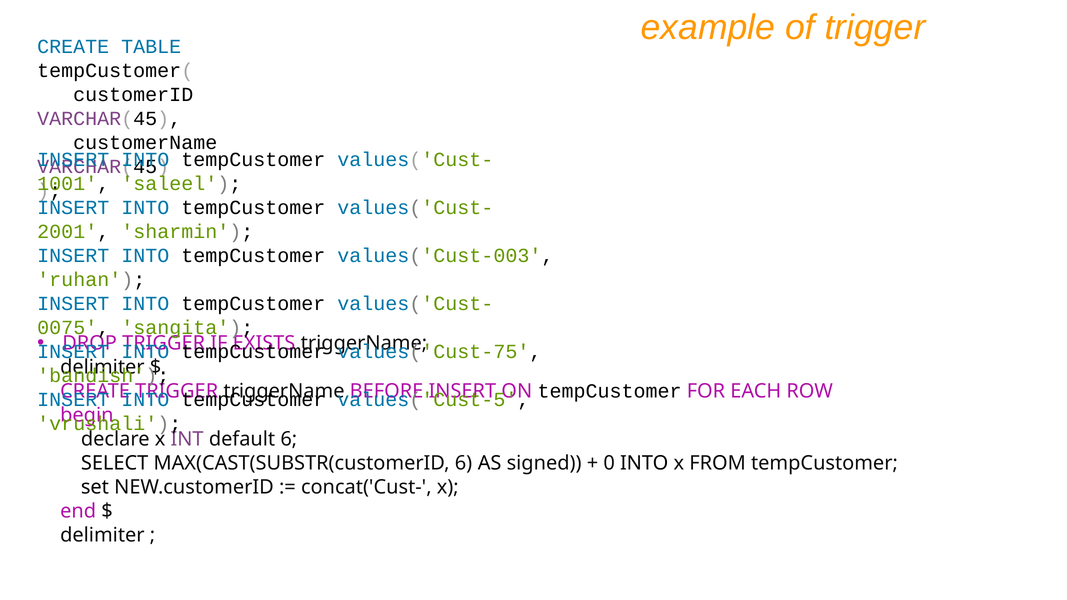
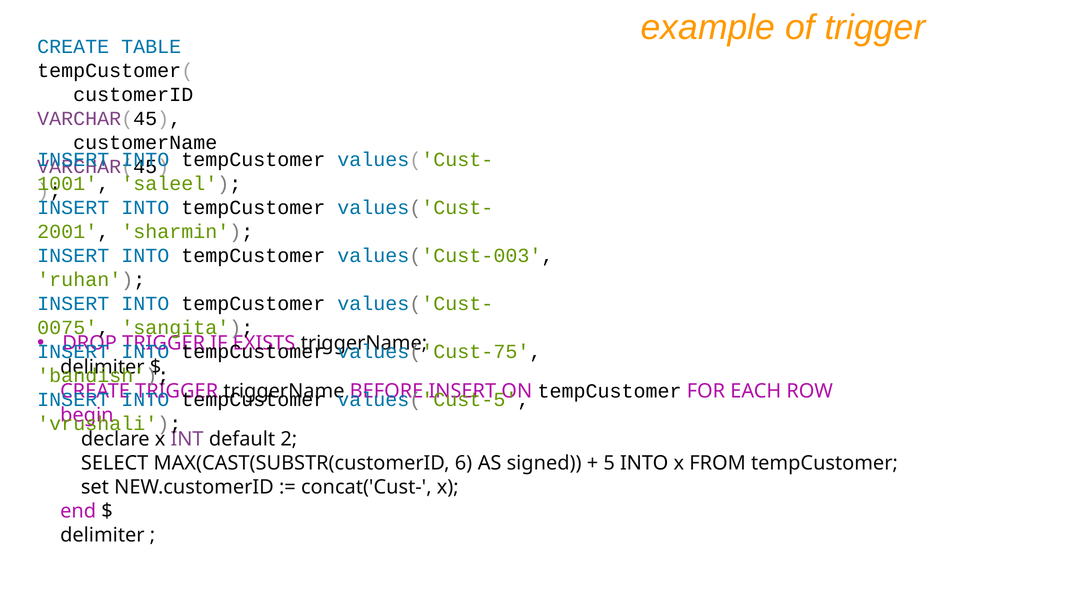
default 6: 6 -> 2
0: 0 -> 5
